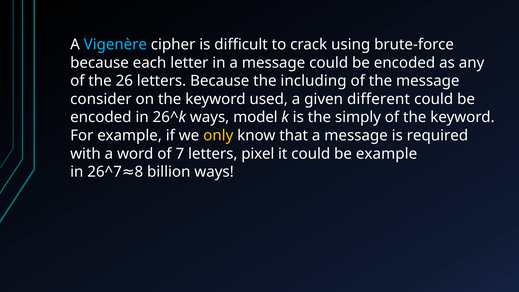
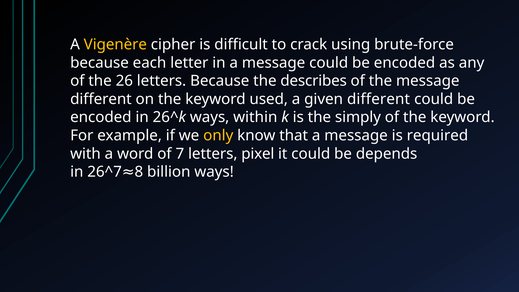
Vigenère colour: light blue -> yellow
including: including -> describes
consider at (101, 99): consider -> different
model: model -> within
be example: example -> depends
